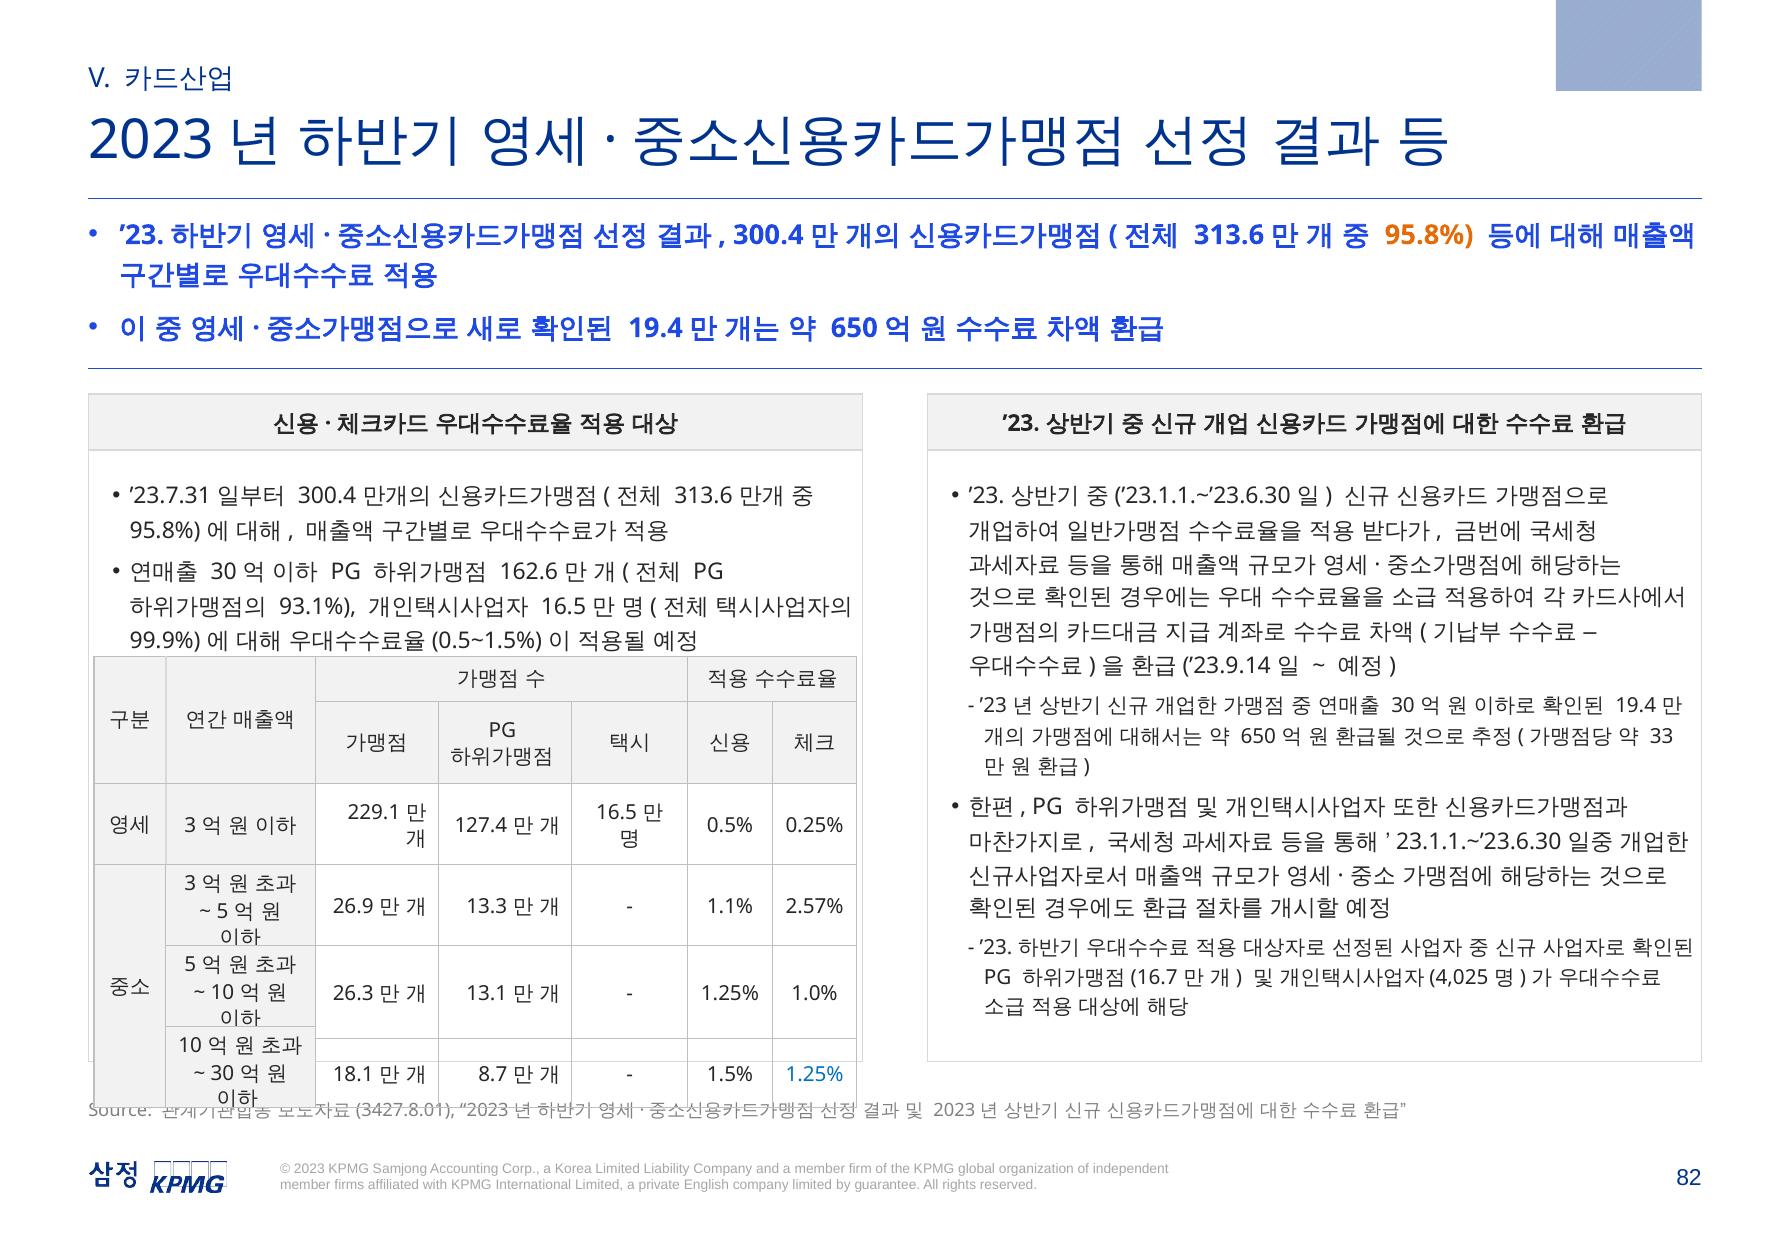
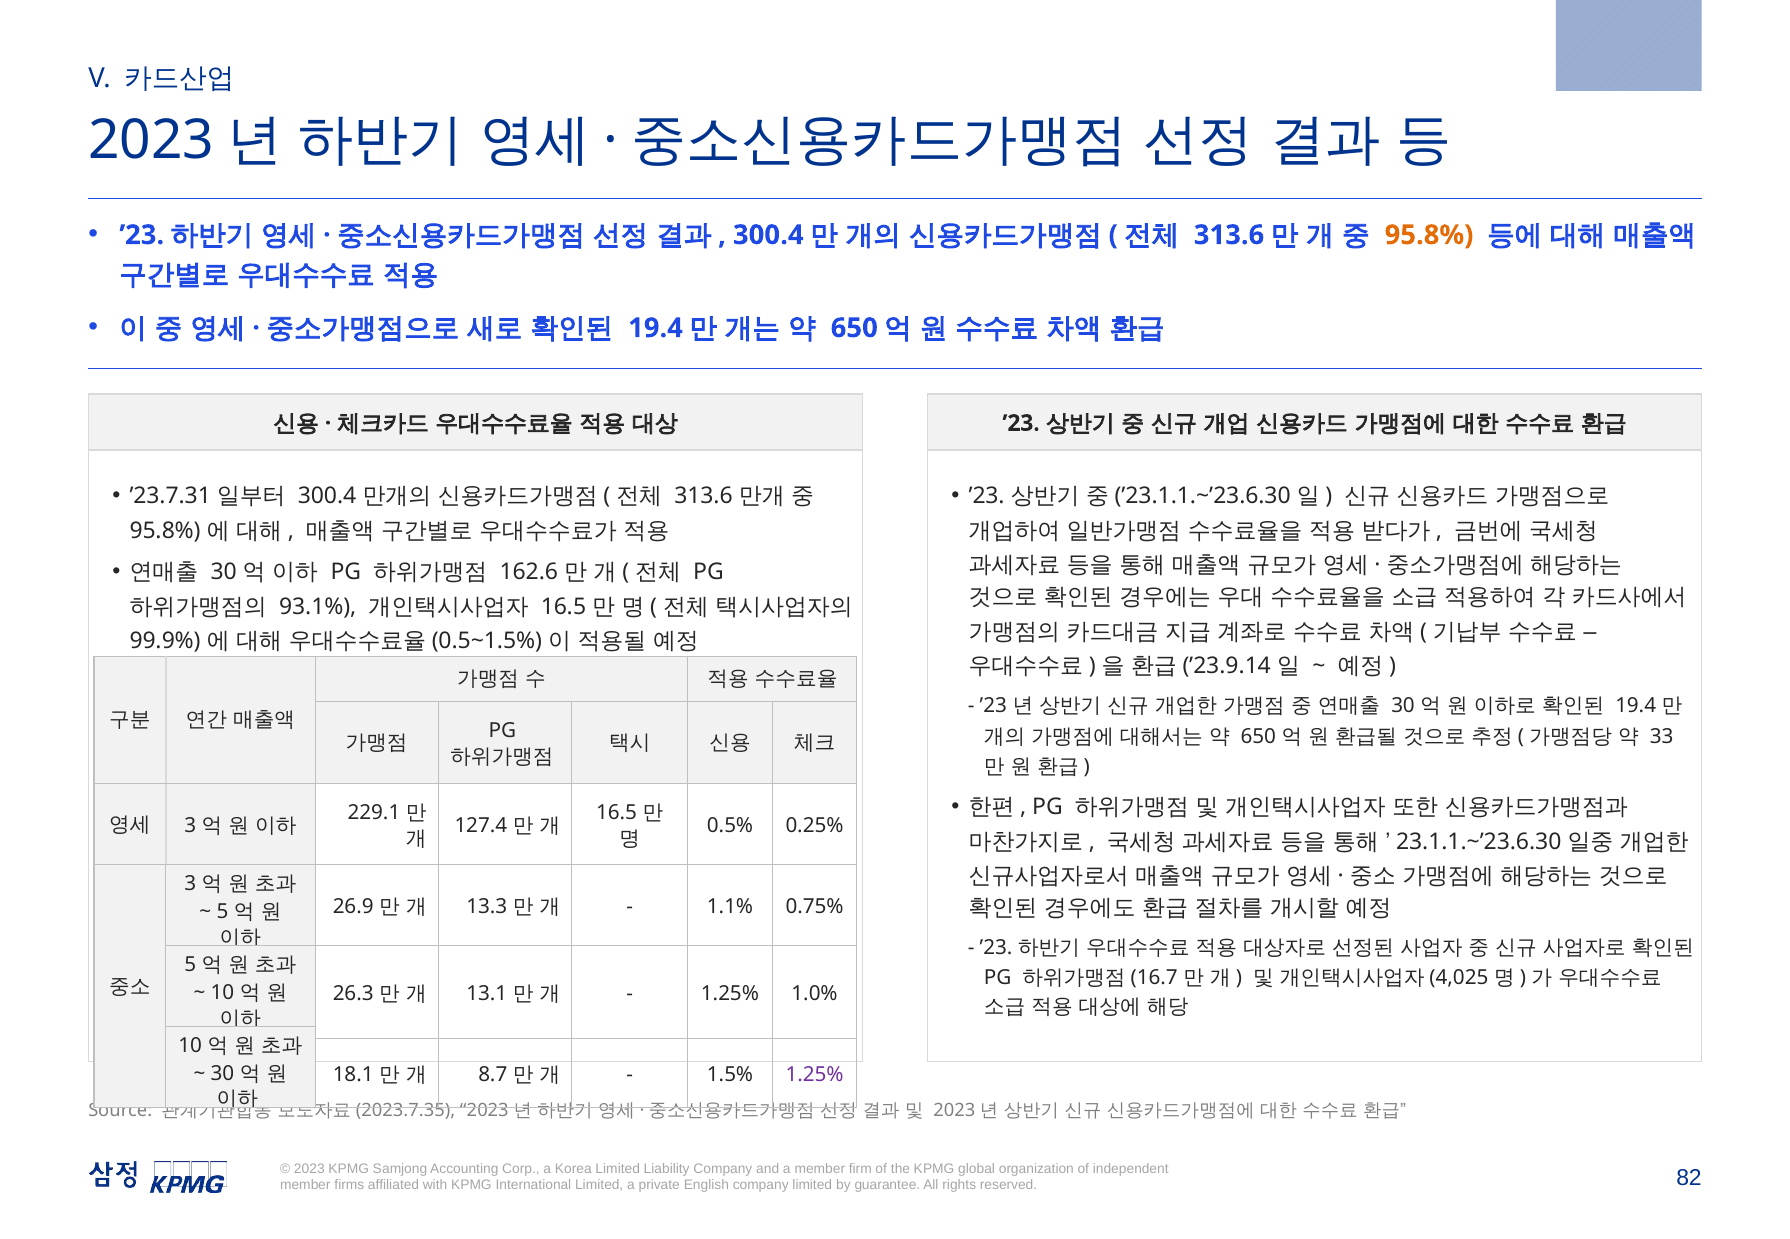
2.57%: 2.57% -> 0.75%
1.25% at (815, 1074) colour: blue -> purple
3427.8.01: 3427.8.01 -> 2023.7.35
